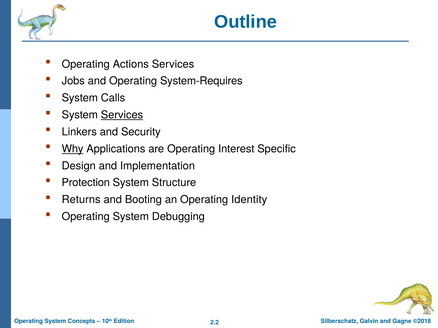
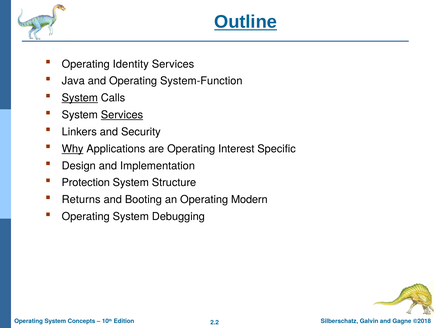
Outline underline: none -> present
Actions: Actions -> Identity
Jobs: Jobs -> Java
System-Requires: System-Requires -> System-Function
System at (80, 98) underline: none -> present
Identity: Identity -> Modern
